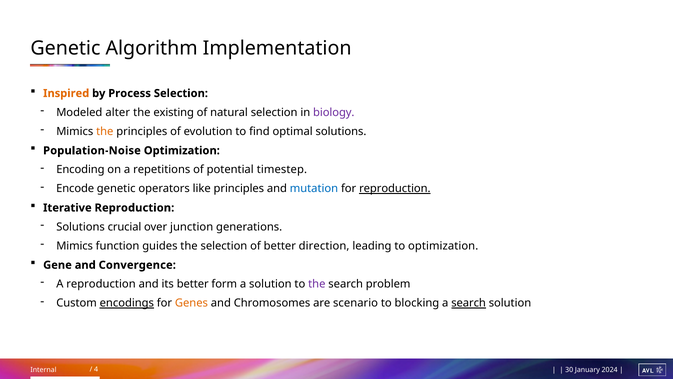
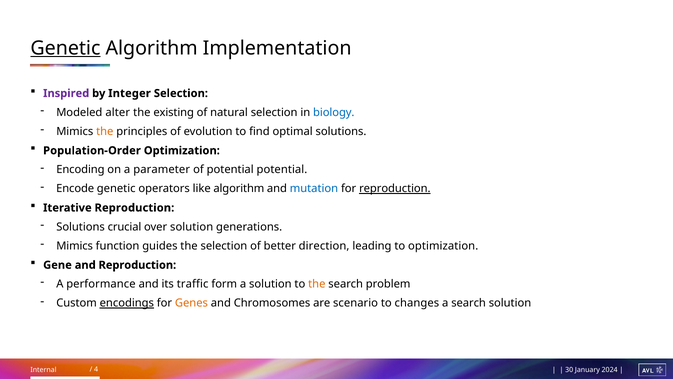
Genetic at (65, 48) underline: none -> present
Inspired colour: orange -> purple
Process: Process -> Integer
biology colour: purple -> blue
Population-Noise: Population-Noise -> Population-Order
repetitions: repetitions -> parameter
potential timestep: timestep -> potential
like principles: principles -> algorithm
over junction: junction -> solution
and Convergence: Convergence -> Reproduction
A reproduction: reproduction -> performance
its better: better -> traffic
the at (317, 284) colour: purple -> orange
blocking: blocking -> changes
search at (469, 303) underline: present -> none
